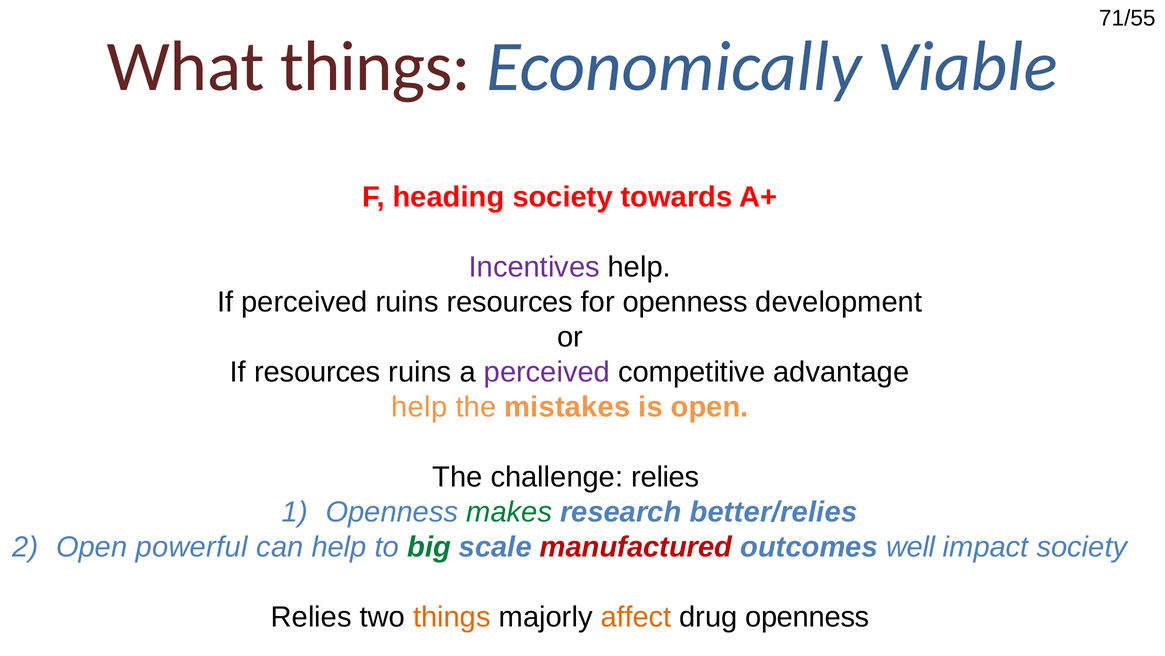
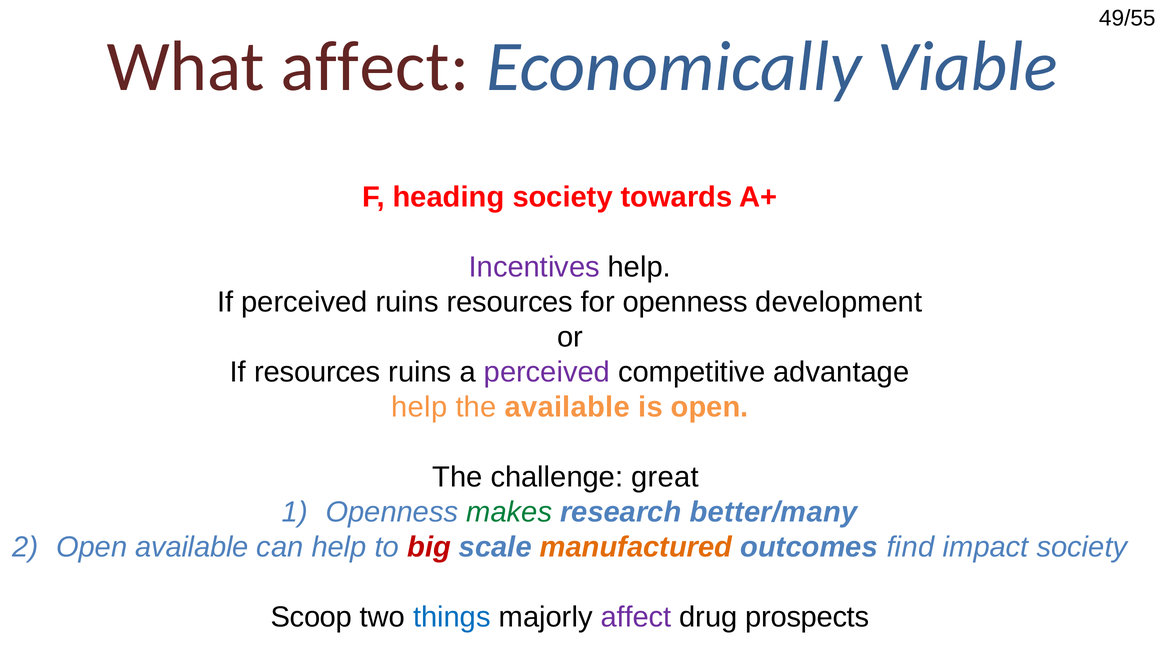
71/55: 71/55 -> 49/55
What things: things -> affect
the mistakes: mistakes -> available
challenge relies: relies -> great
better/relies: better/relies -> better/many
Open powerful: powerful -> available
big colour: green -> red
manufactured colour: red -> orange
well: well -> find
Relies at (311, 616): Relies -> Scoop
things at (452, 616) colour: orange -> blue
affect at (636, 616) colour: orange -> purple
drug openness: openness -> prospects
